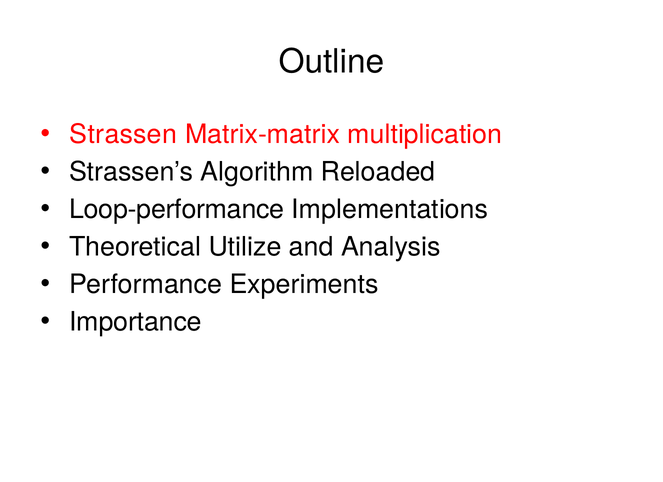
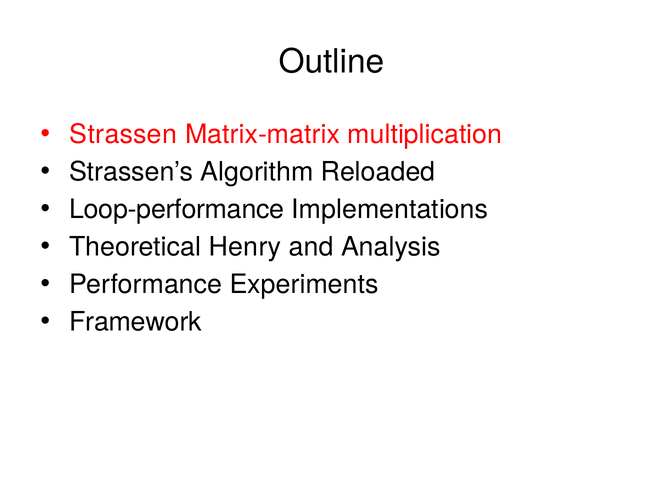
Utilize: Utilize -> Henry
Importance: Importance -> Framework
